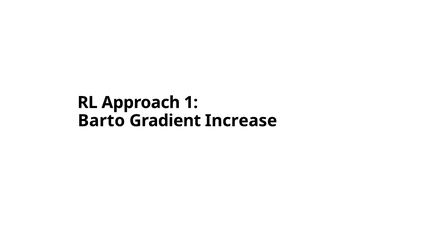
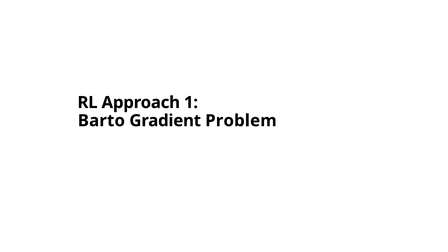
Increase: Increase -> Problem
